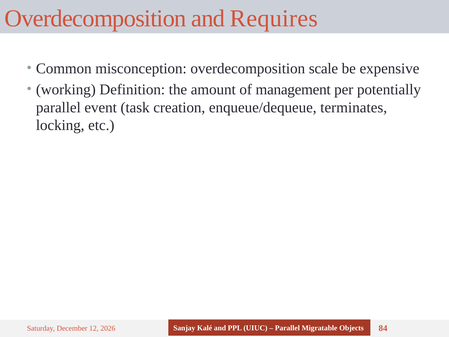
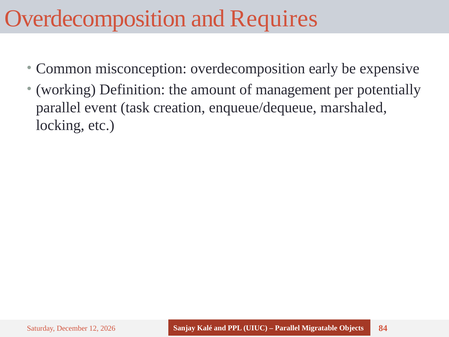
scale: scale -> early
terminates: terminates -> marshaled
